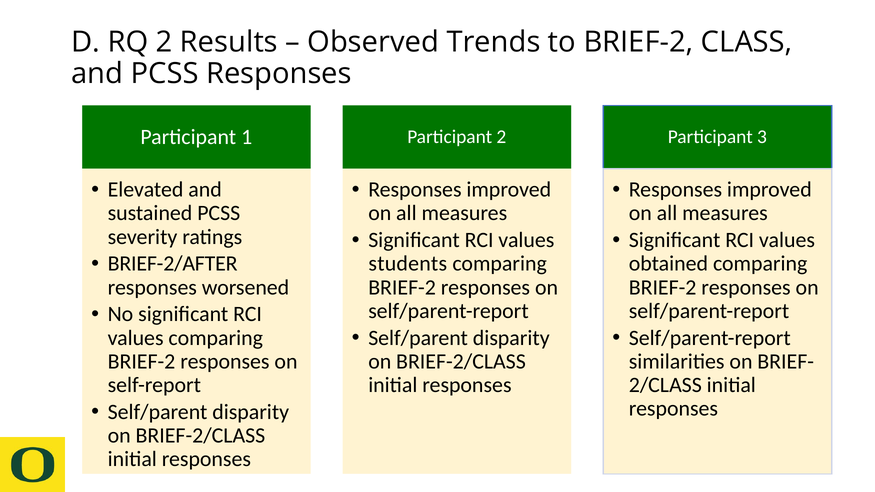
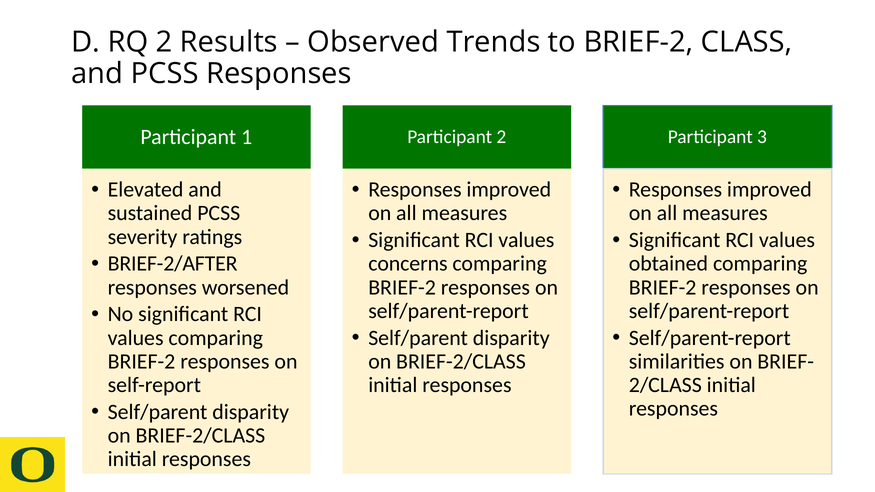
students: students -> concerns
